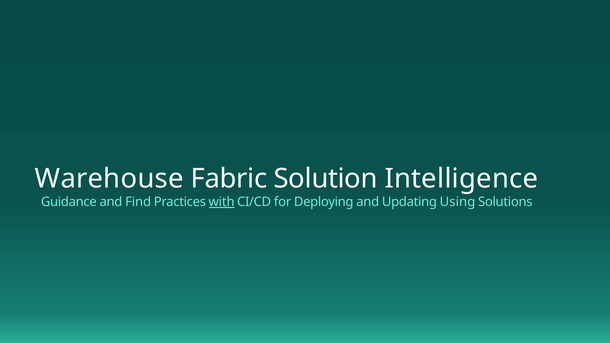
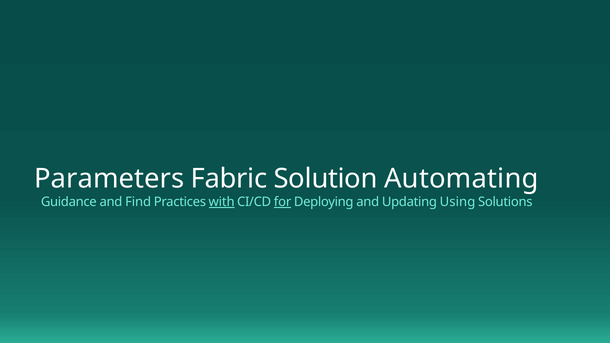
Warehouse: Warehouse -> Parameters
Intelligence: Intelligence -> Automating
for underline: none -> present
